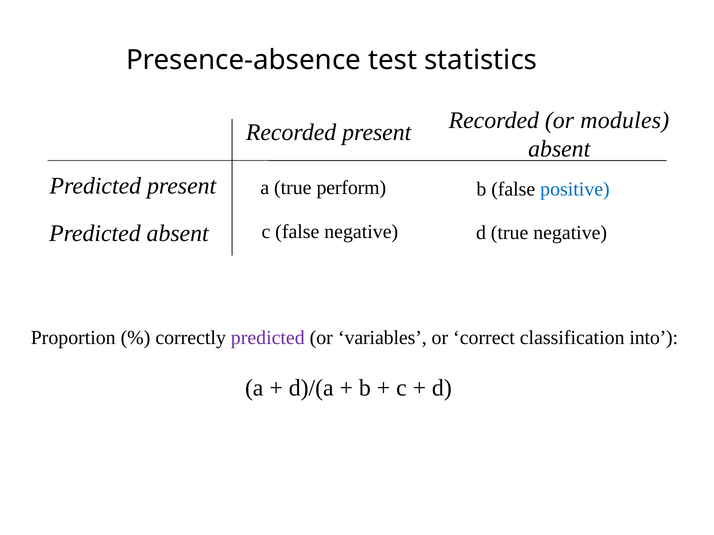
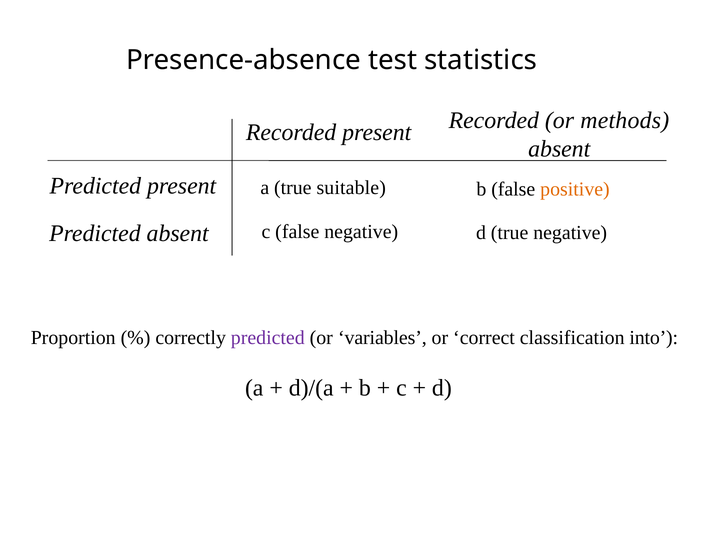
modules: modules -> methods
perform: perform -> suitable
positive colour: blue -> orange
